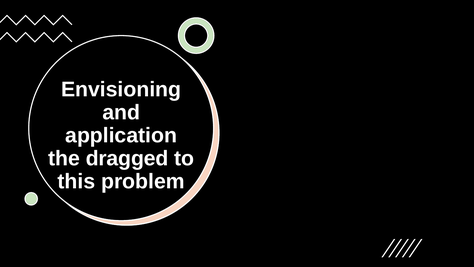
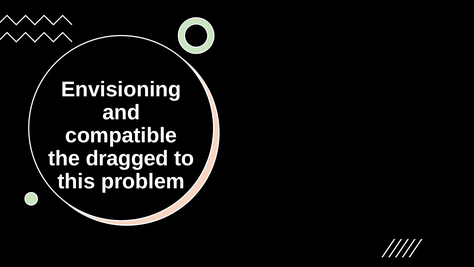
application: application -> compatible
